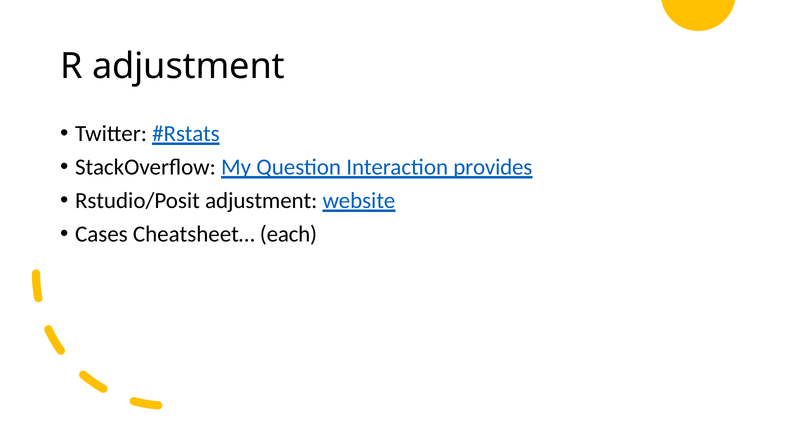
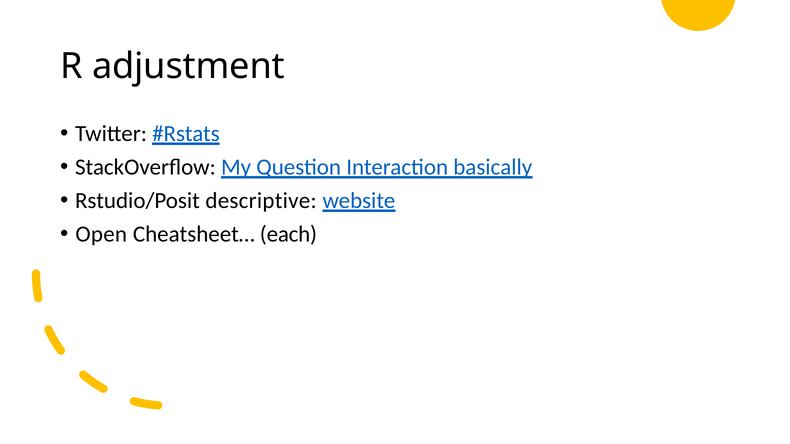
provides: provides -> basically
Rstudio/Posit adjustment: adjustment -> descriptive
Cases: Cases -> Open
